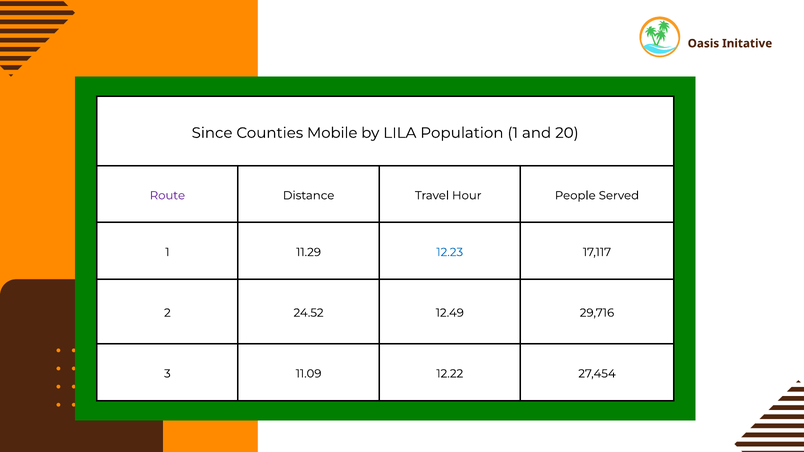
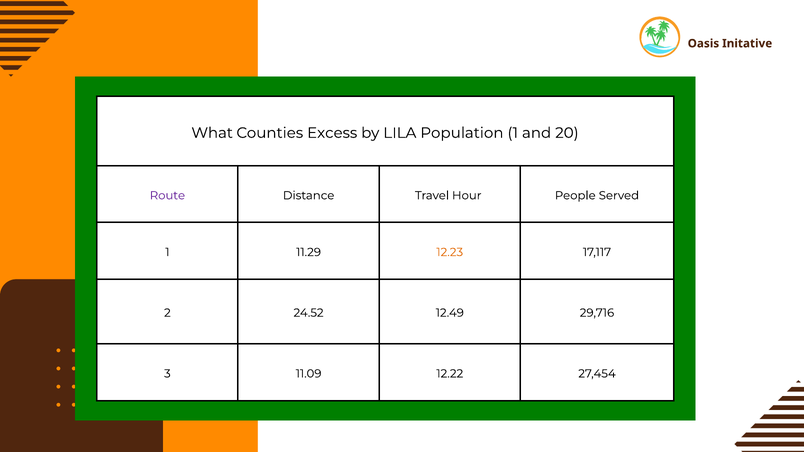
Since: Since -> What
Mobile: Mobile -> Excess
12.23 colour: blue -> orange
